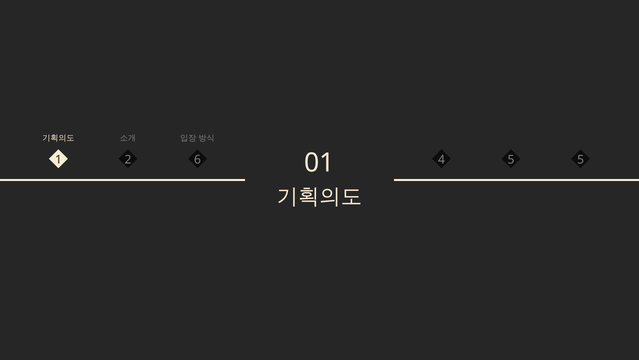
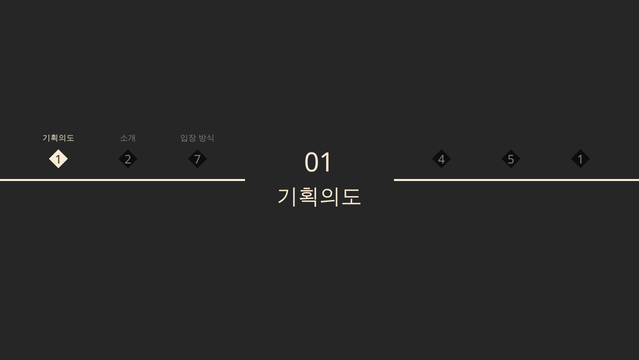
6: 6 -> 7
5 5: 5 -> 1
